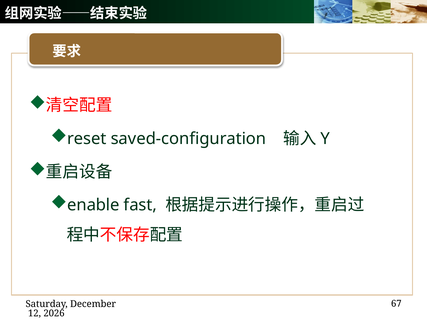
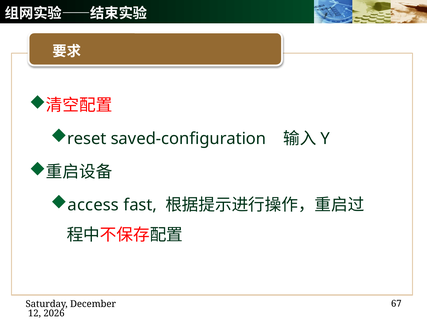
enable: enable -> access
